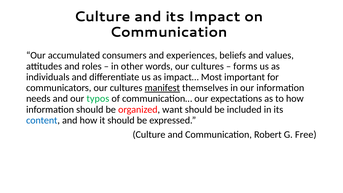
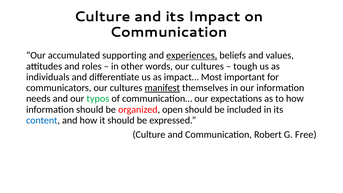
consumers: consumers -> supporting
experiences underline: none -> present
forms: forms -> tough
want: want -> open
